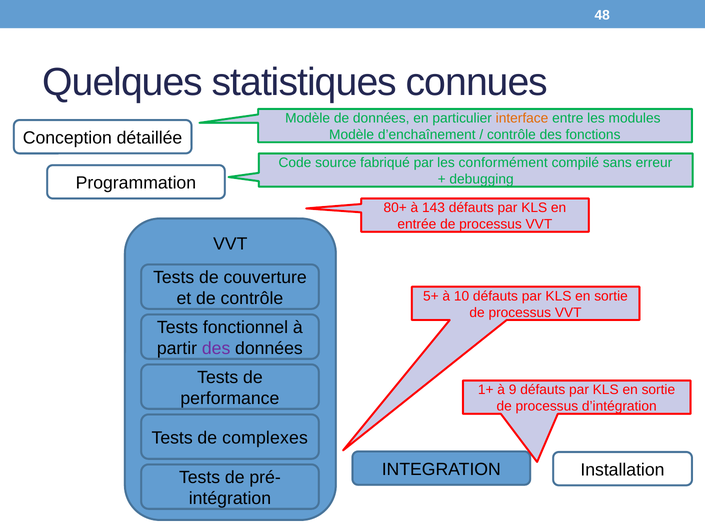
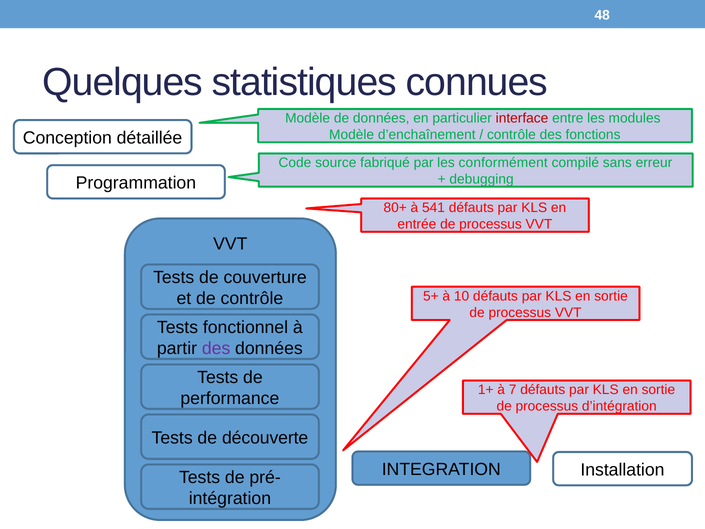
interface colour: orange -> red
143: 143 -> 541
9: 9 -> 7
complexes: complexes -> découverte
